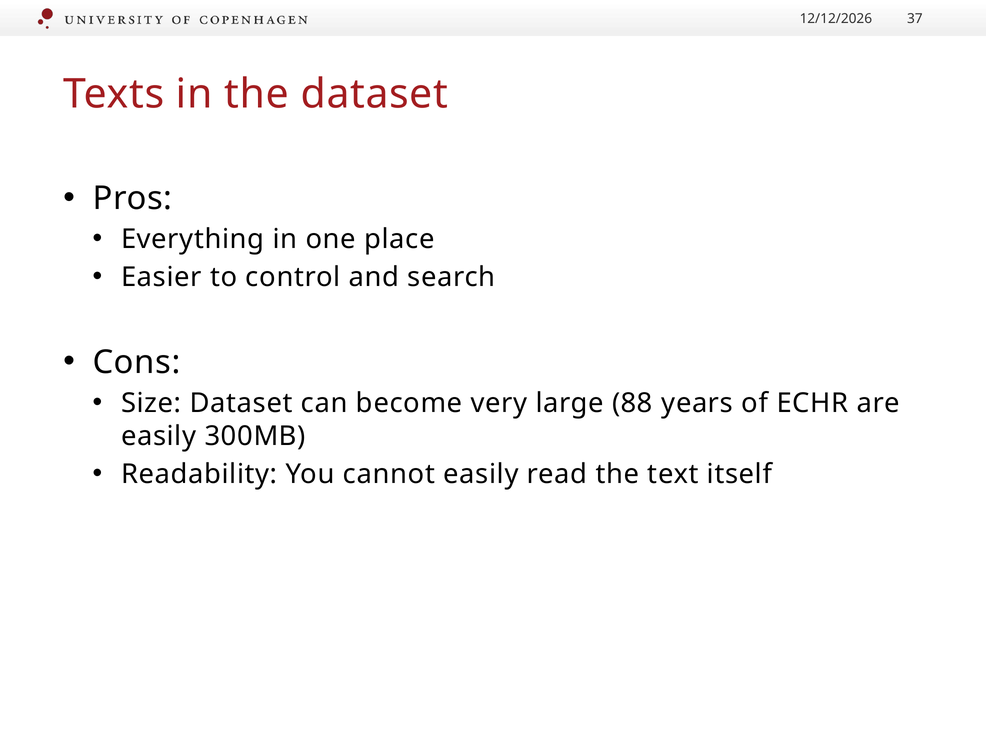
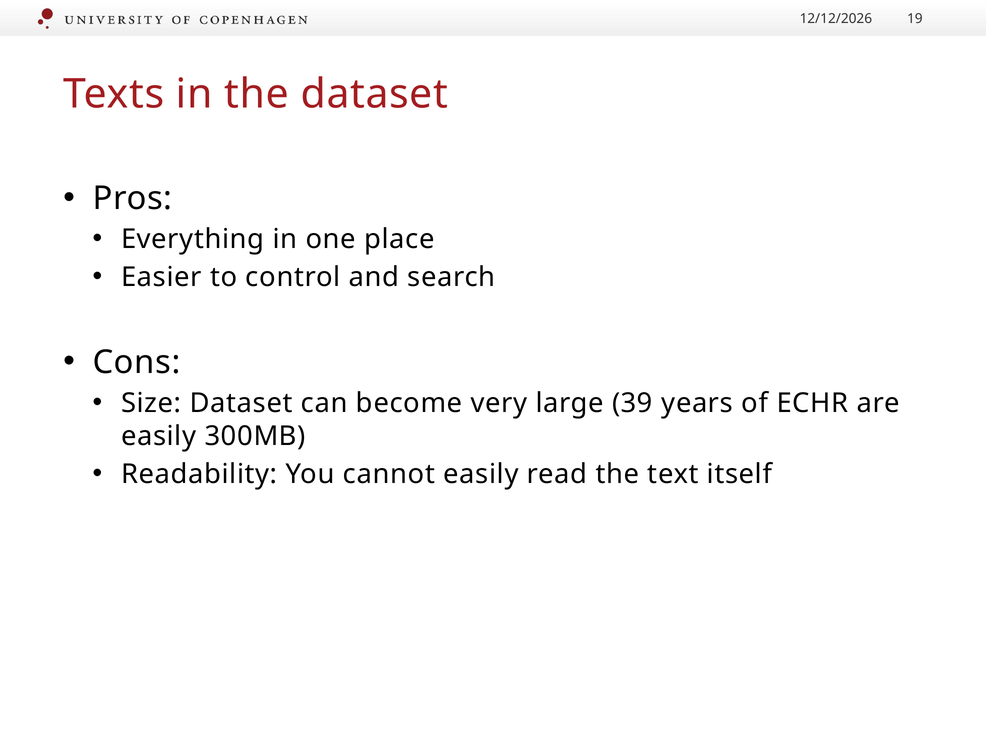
37: 37 -> 19
88: 88 -> 39
